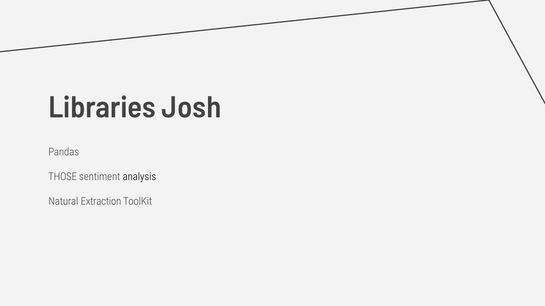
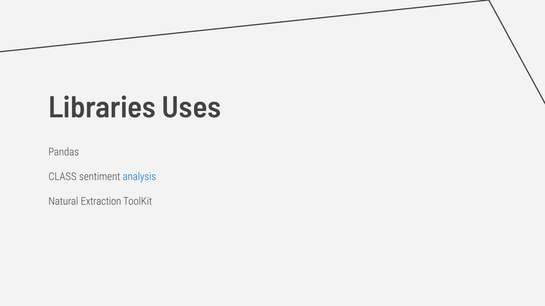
Josh: Josh -> Uses
THOSE: THOSE -> CLASS
analysis colour: black -> blue
